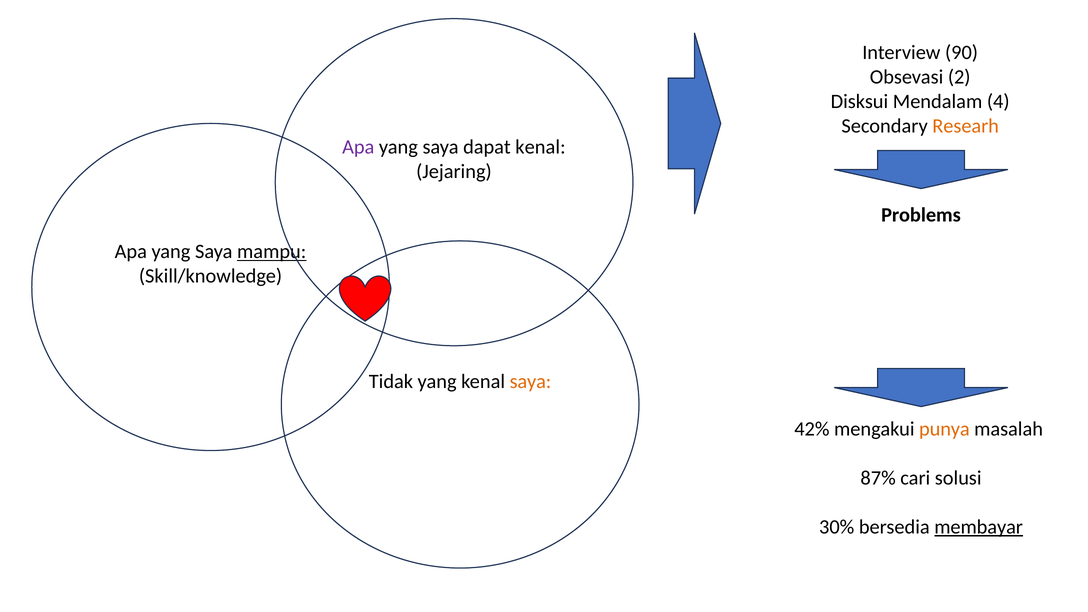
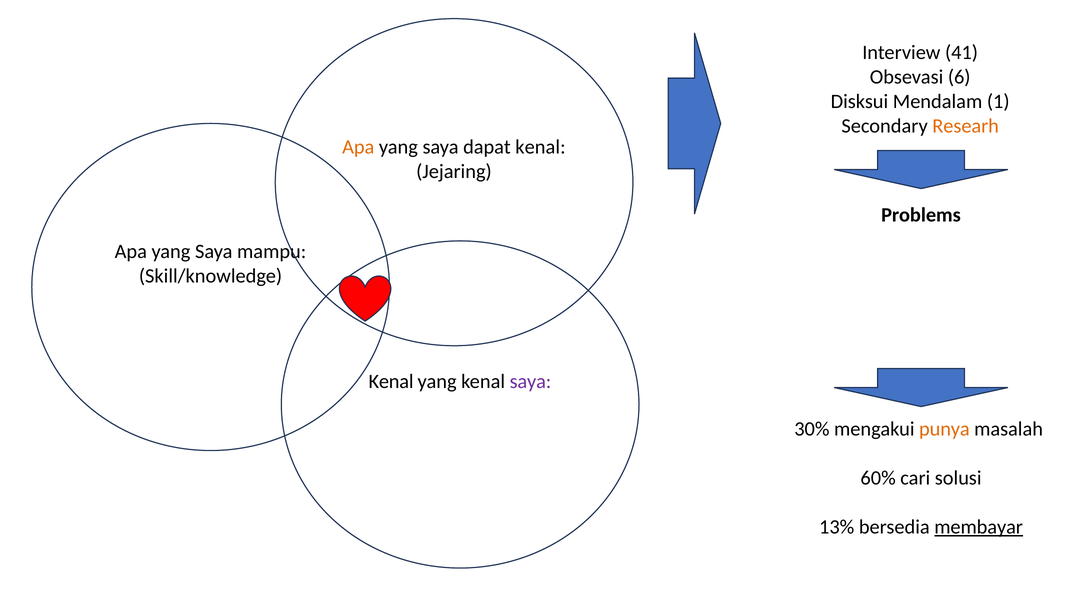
90: 90 -> 41
2: 2 -> 6
4: 4 -> 1
Apa at (358, 147) colour: purple -> orange
mampu underline: present -> none
Tidak at (391, 381): Tidak -> Kenal
saya at (530, 381) colour: orange -> purple
42%: 42% -> 30%
87%: 87% -> 60%
30%: 30% -> 13%
